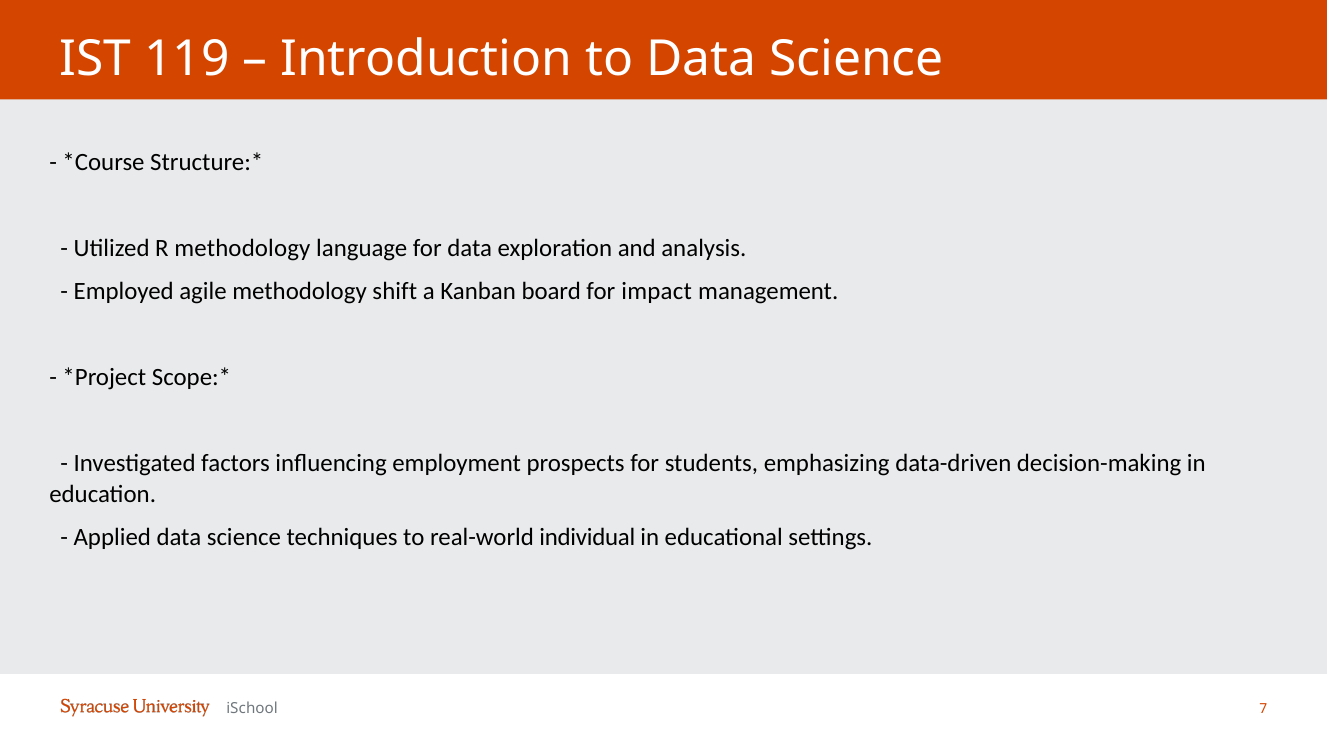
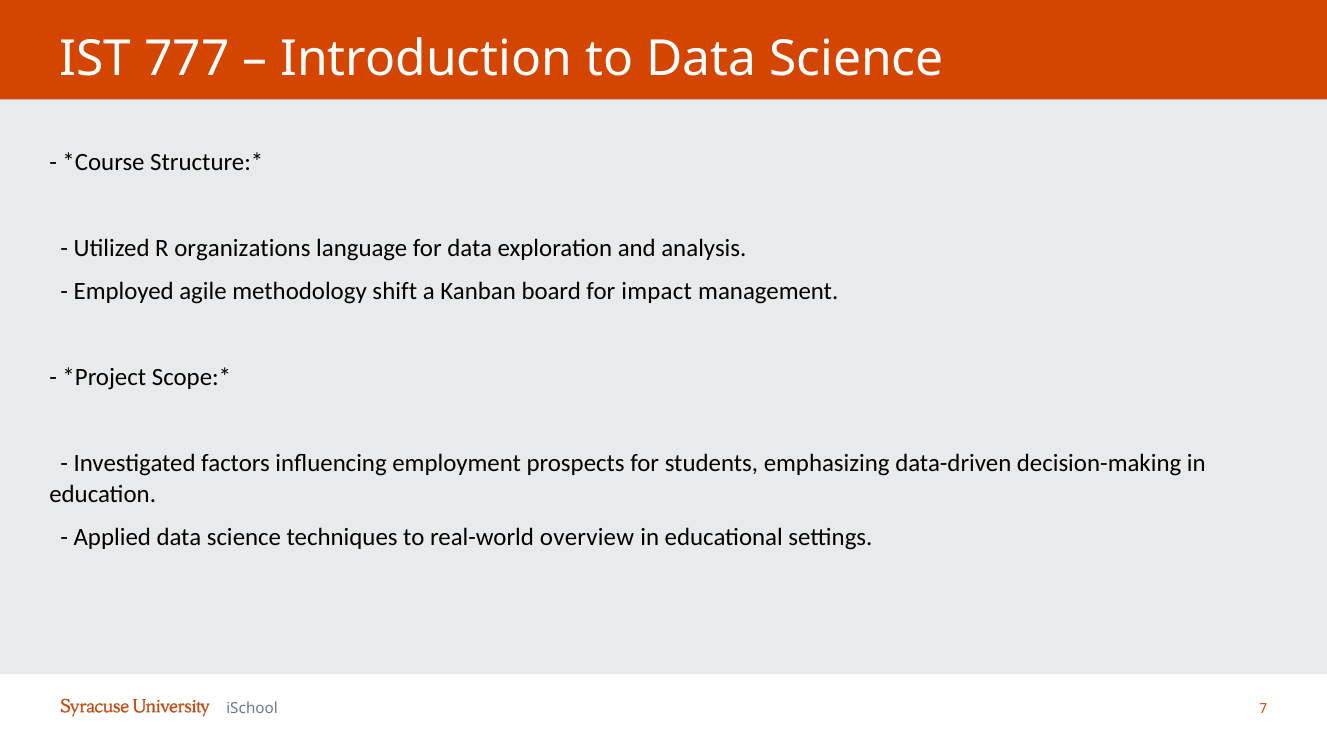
119: 119 -> 777
R methodology: methodology -> organizations
individual: individual -> overview
